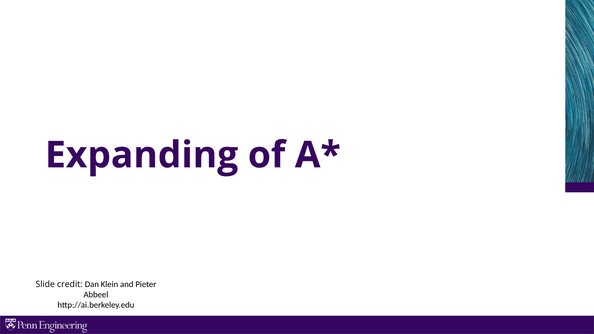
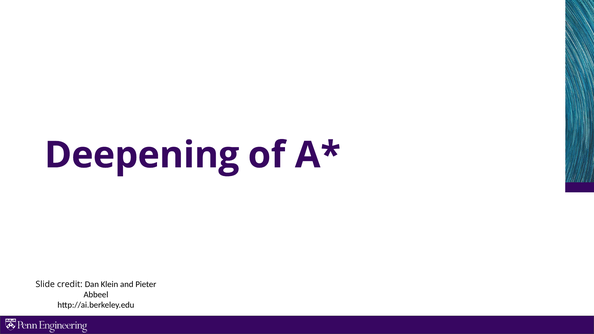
Expanding: Expanding -> Deepening
